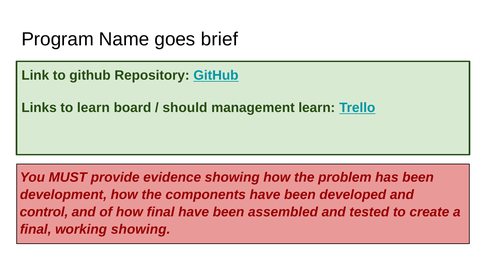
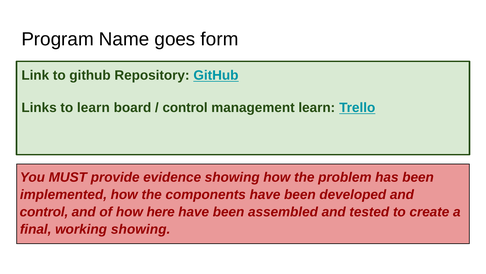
brief: brief -> form
should at (185, 108): should -> control
development: development -> implemented
how final: final -> here
